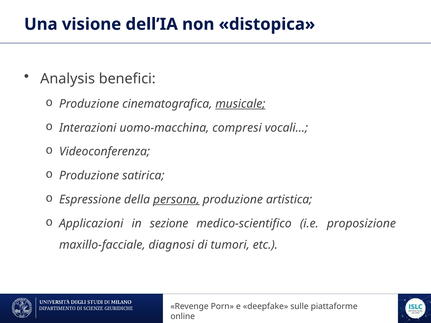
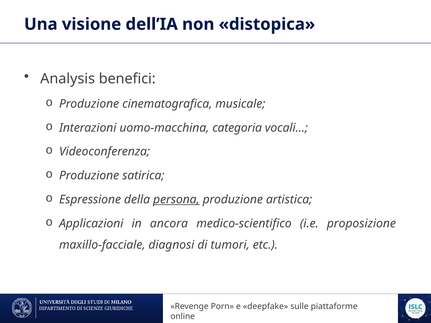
musicale underline: present -> none
compresi: compresi -> categoria
sezione: sezione -> ancora
